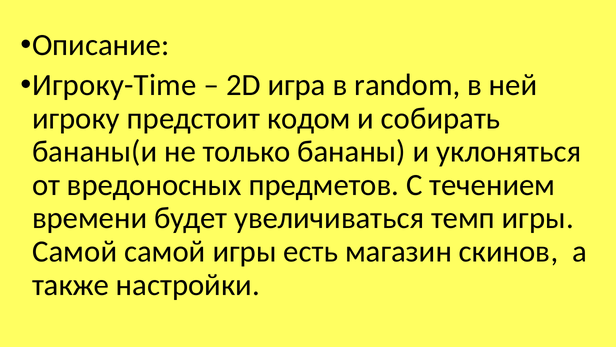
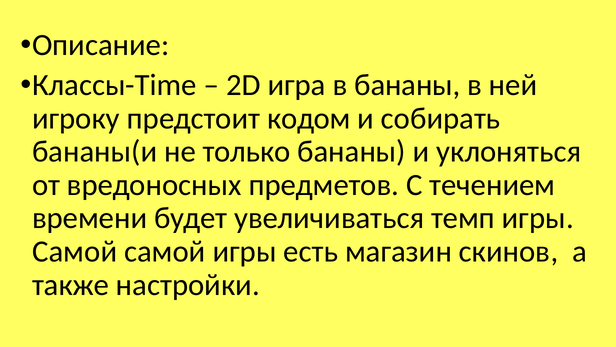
Игроку-Time: Игроку-Time -> Классы-Time
в random: random -> бананы
